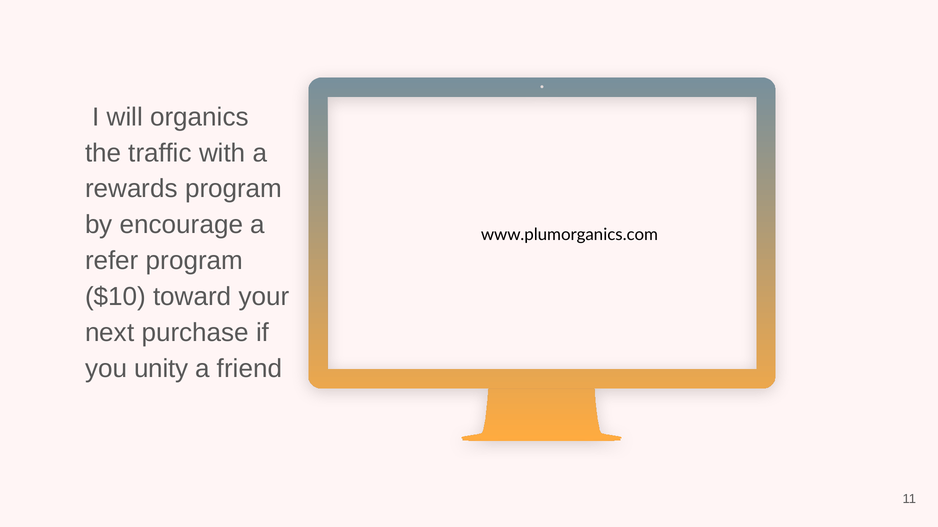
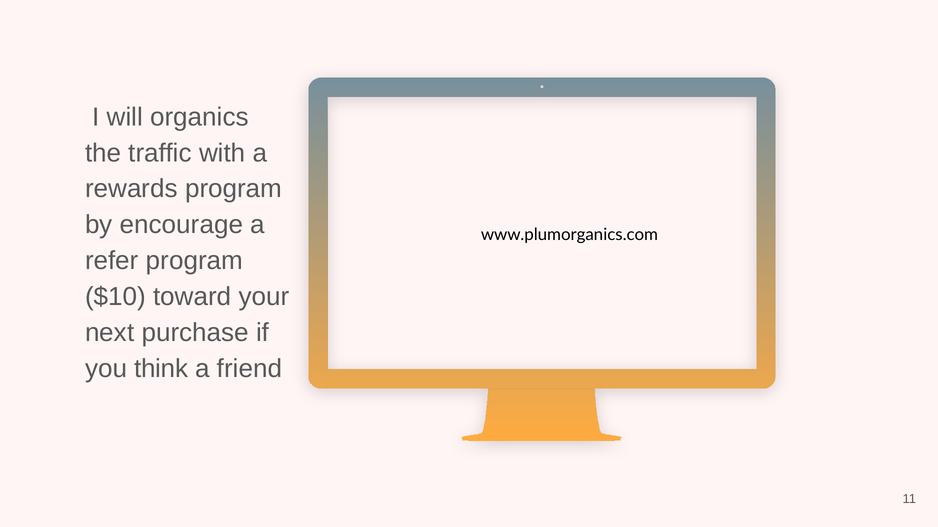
unity: unity -> think
